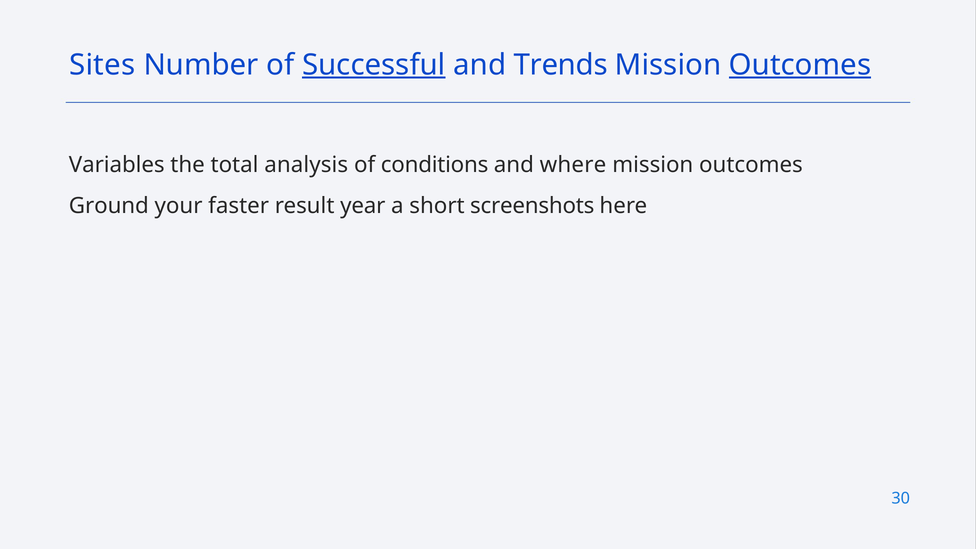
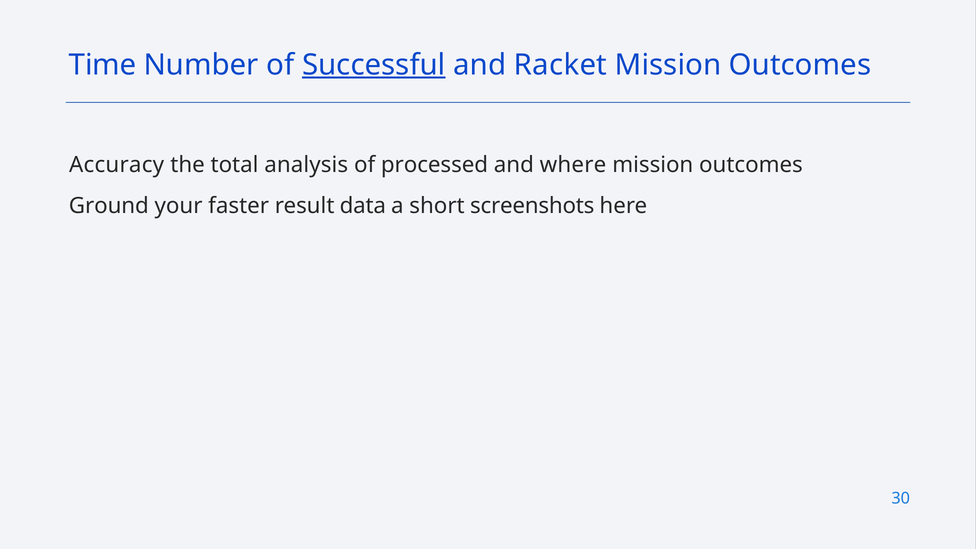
Sites: Sites -> Time
Trends: Trends -> Racket
Outcomes at (800, 65) underline: present -> none
Variables: Variables -> Accuracy
conditions: conditions -> processed
year: year -> data
